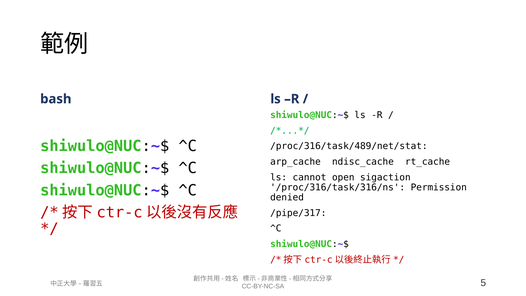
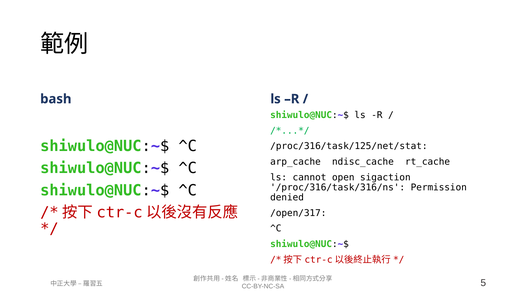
/proc/316/task/489/net/stat: /proc/316/task/489/net/stat -> /proc/316/task/125/net/stat
/pipe/317: /pipe/317 -> /open/317
